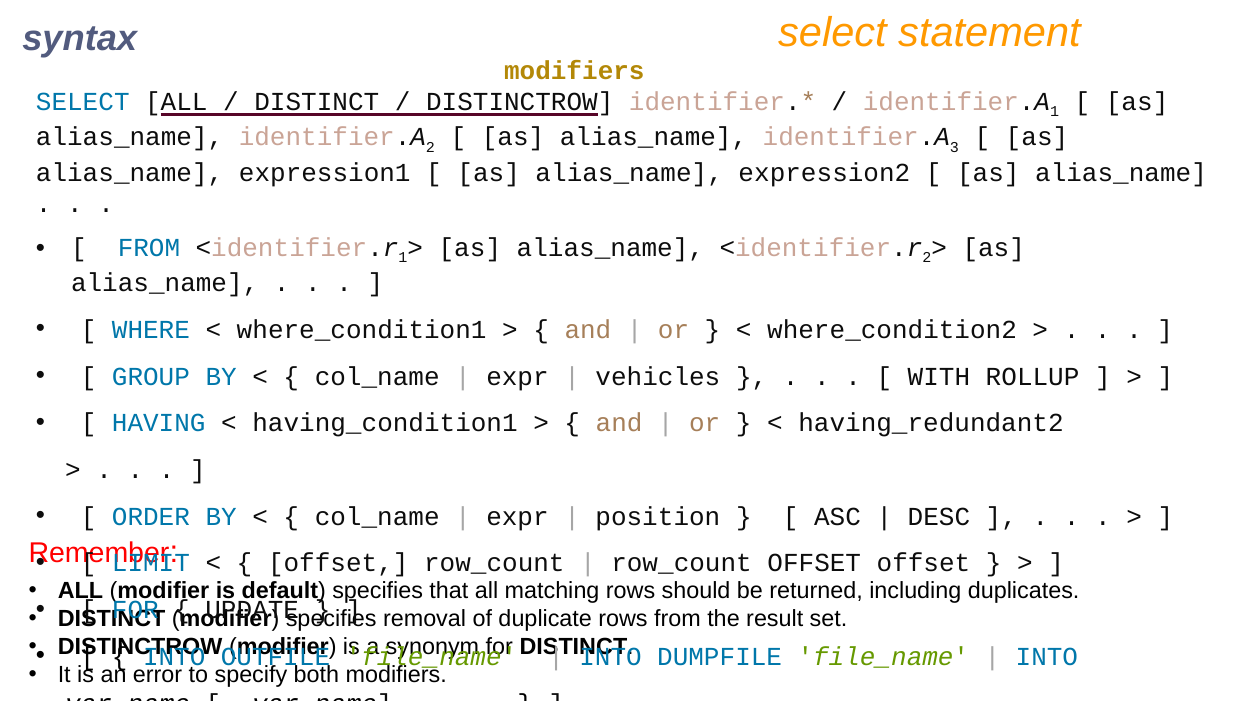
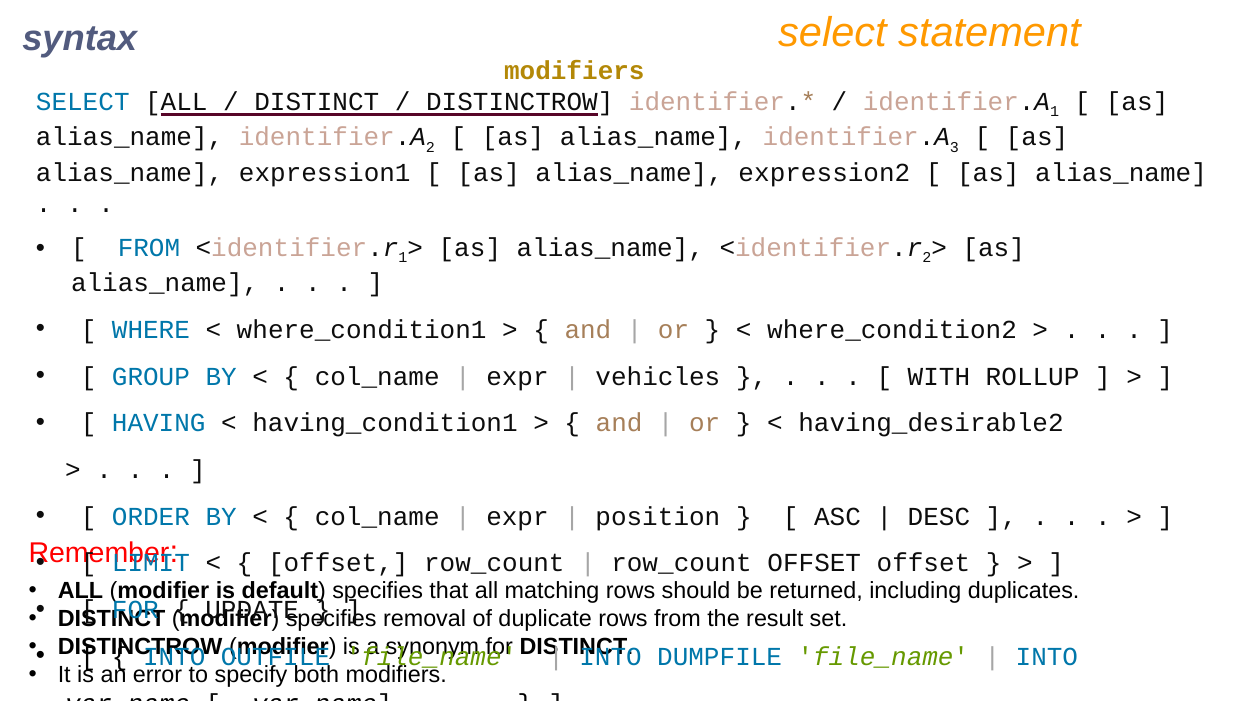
having_redundant2: having_redundant2 -> having_desirable2
